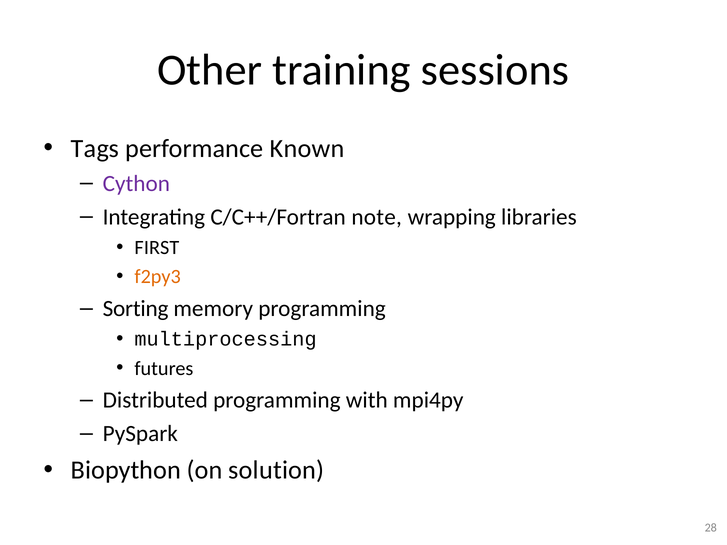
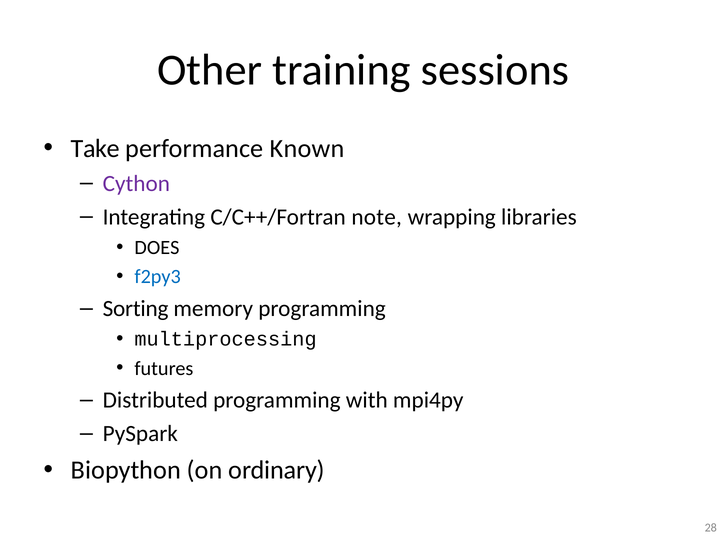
Tags: Tags -> Take
FIRST: FIRST -> DOES
f2py3 colour: orange -> blue
solution: solution -> ordinary
